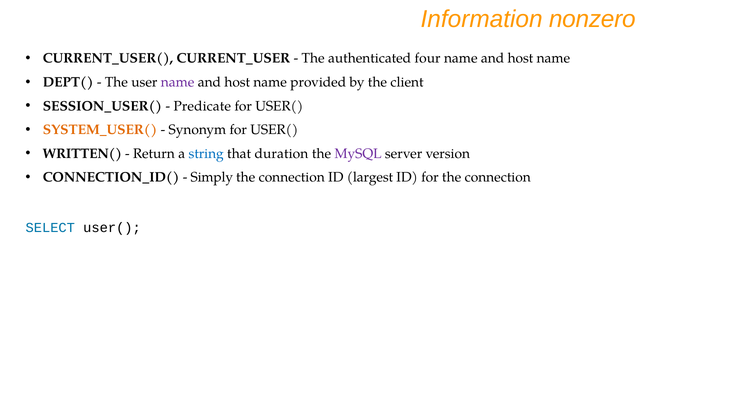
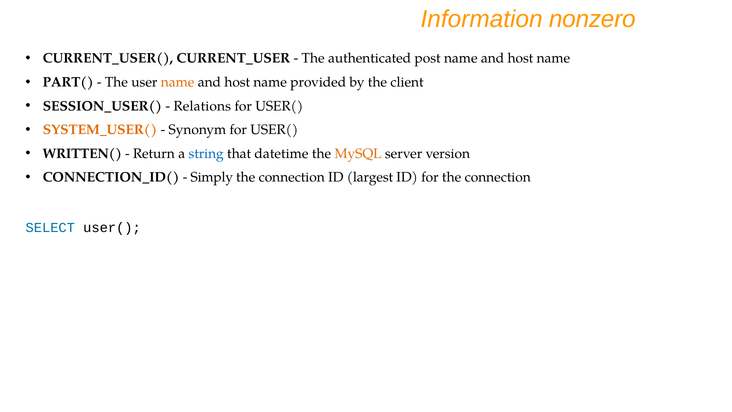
four: four -> post
DEPT(: DEPT( -> PART(
name at (178, 82) colour: purple -> orange
Predicate: Predicate -> Relations
duration: duration -> datetime
MySQL colour: purple -> orange
